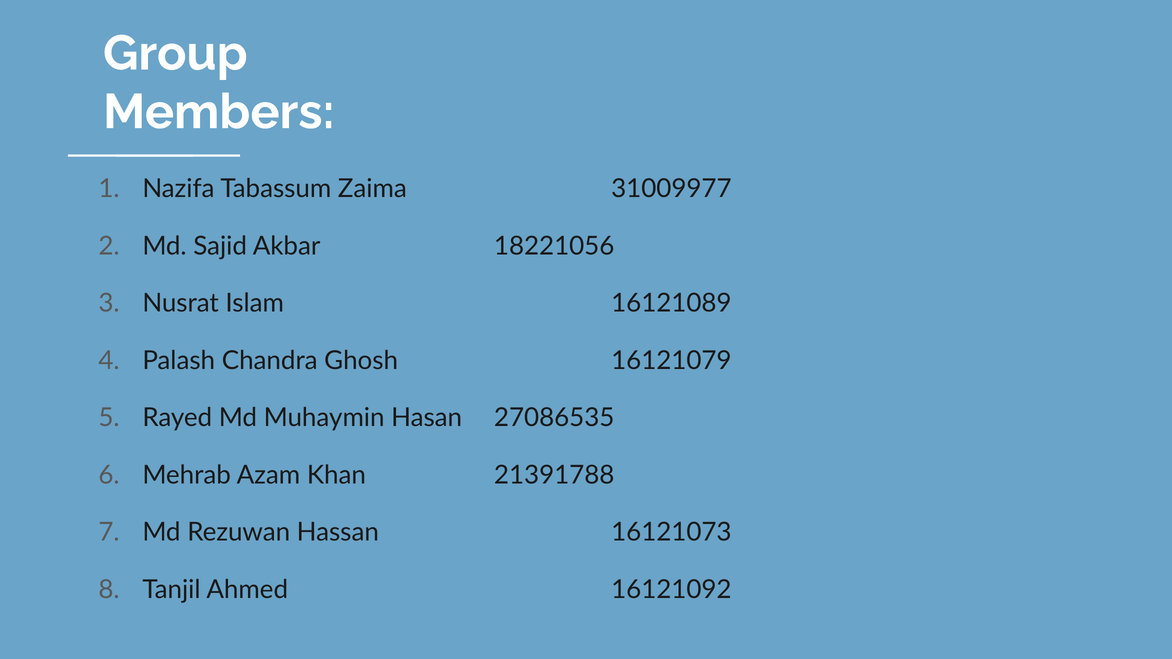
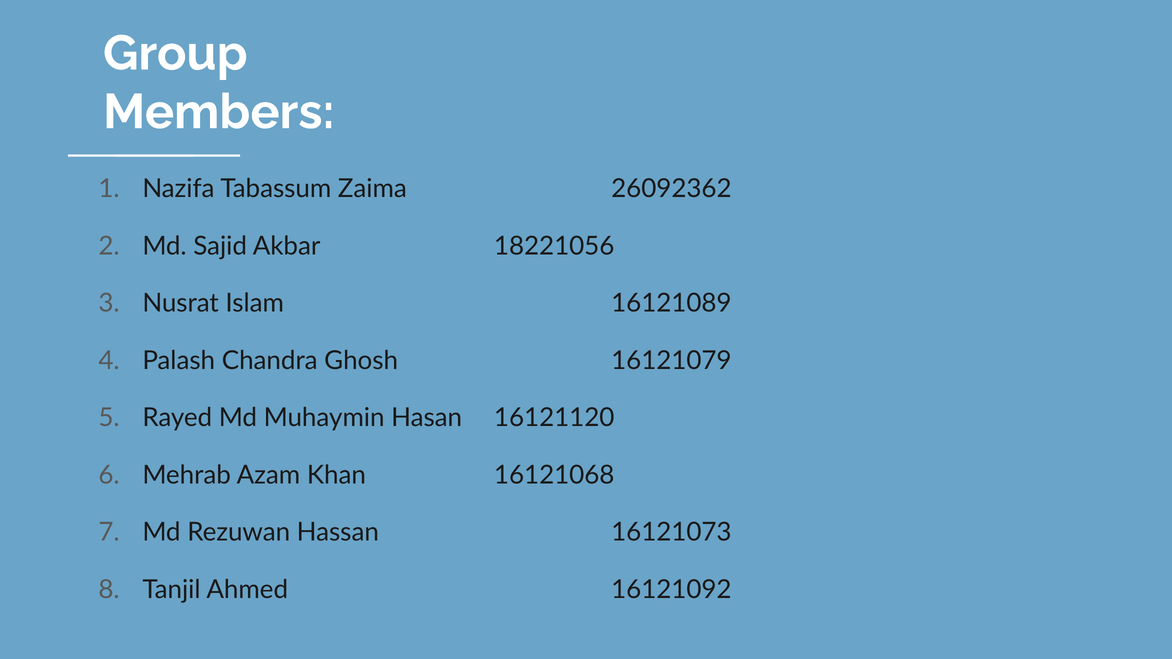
31009977: 31009977 -> 26092362
27086535: 27086535 -> 16121120
21391788: 21391788 -> 16121068
